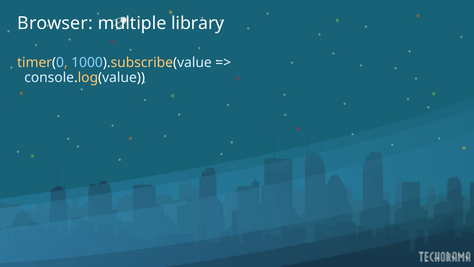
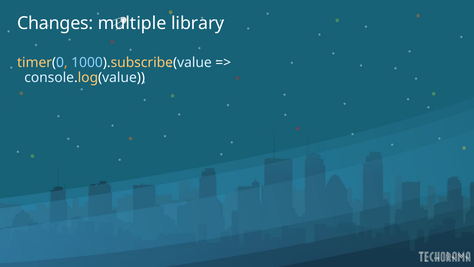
Browser: Browser -> Changes
